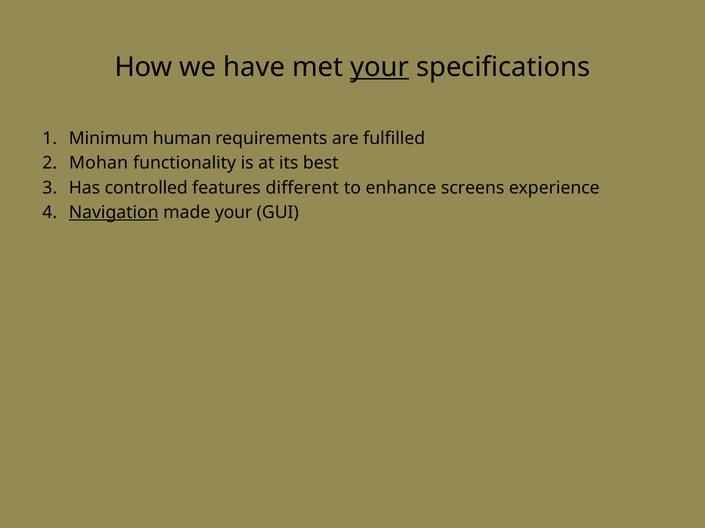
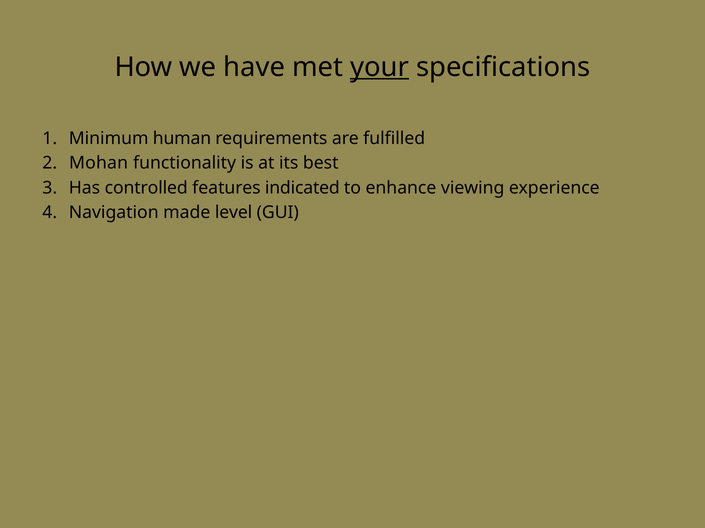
different: different -> indicated
screens: screens -> viewing
Navigation underline: present -> none
made your: your -> level
